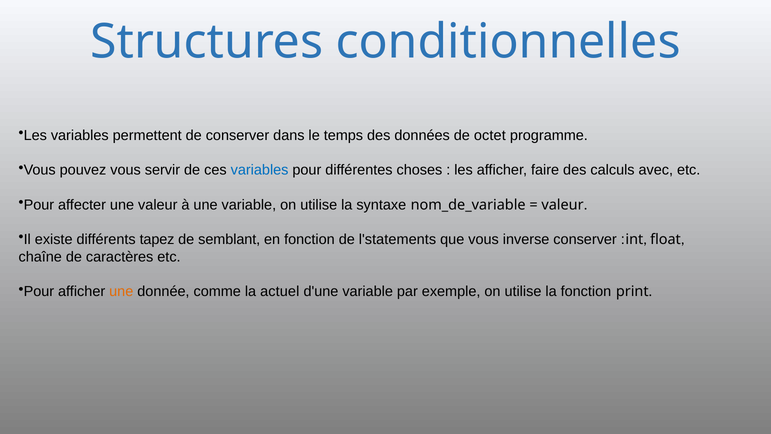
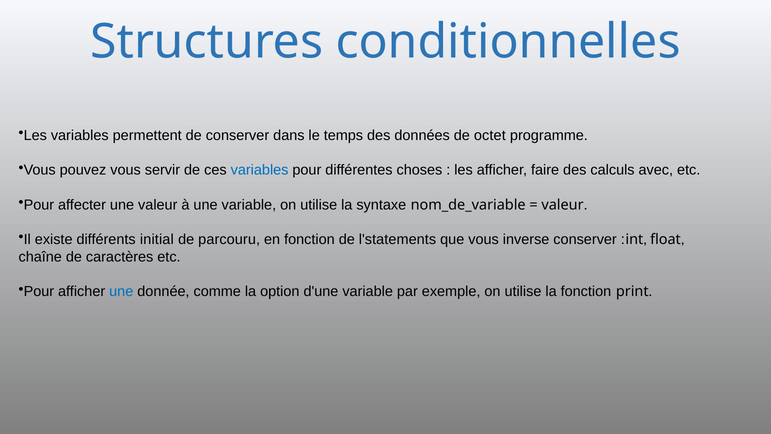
tapez: tapez -> initial
semblant: semblant -> parcouru
une at (121, 291) colour: orange -> blue
actuel: actuel -> option
